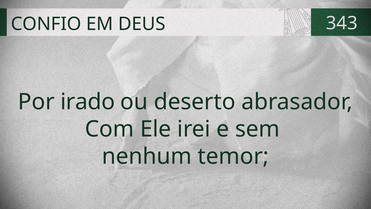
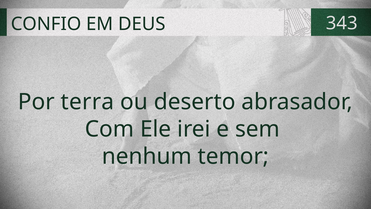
irado: irado -> terra
